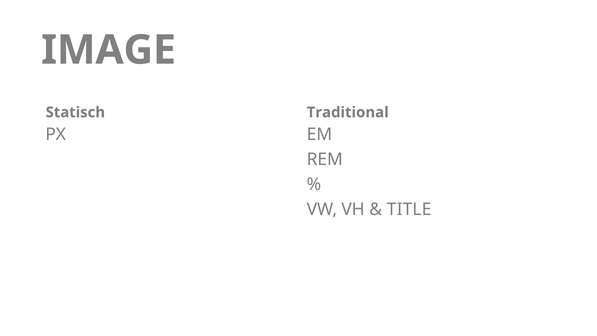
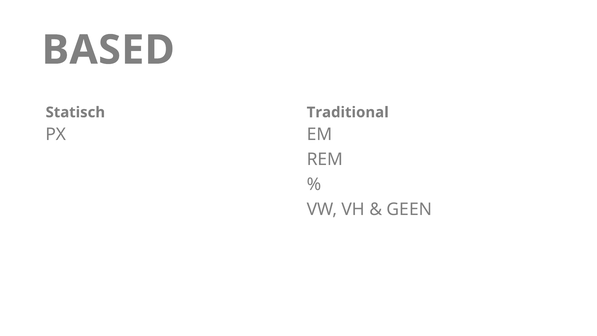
IMAGE: IMAGE -> BASED
TITLE: TITLE -> GEEN
